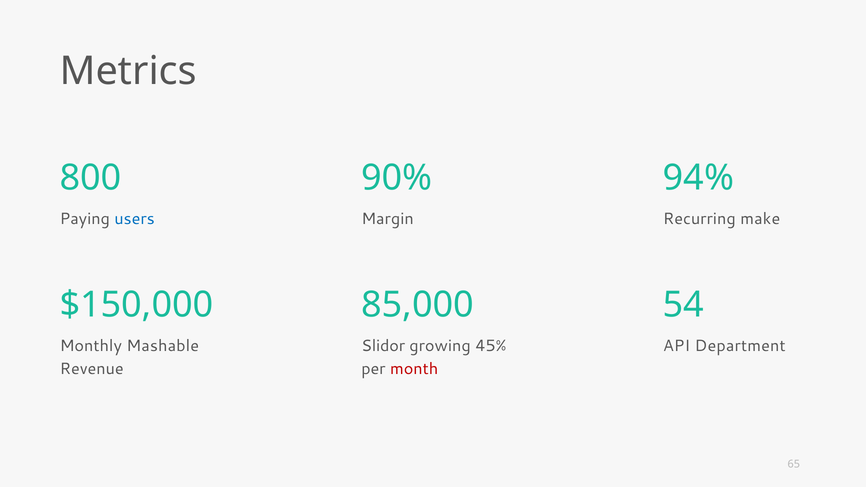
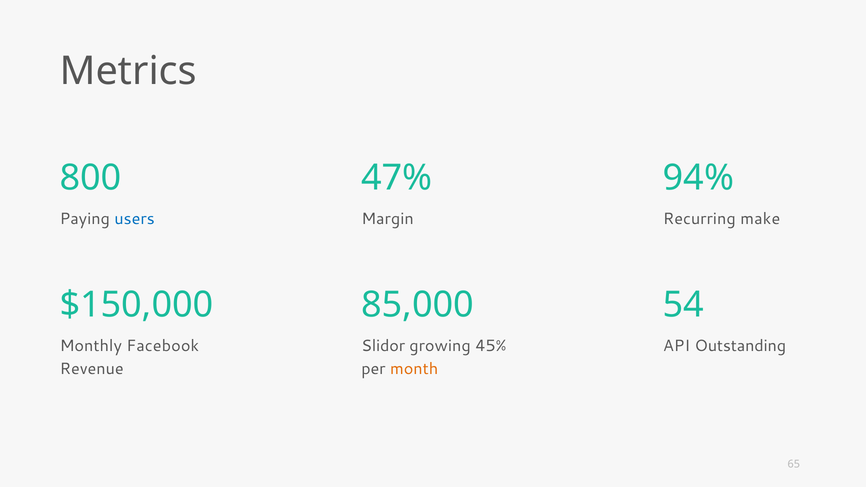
90%: 90% -> 47%
Mashable: Mashable -> Facebook
Department: Department -> Outstanding
month colour: red -> orange
